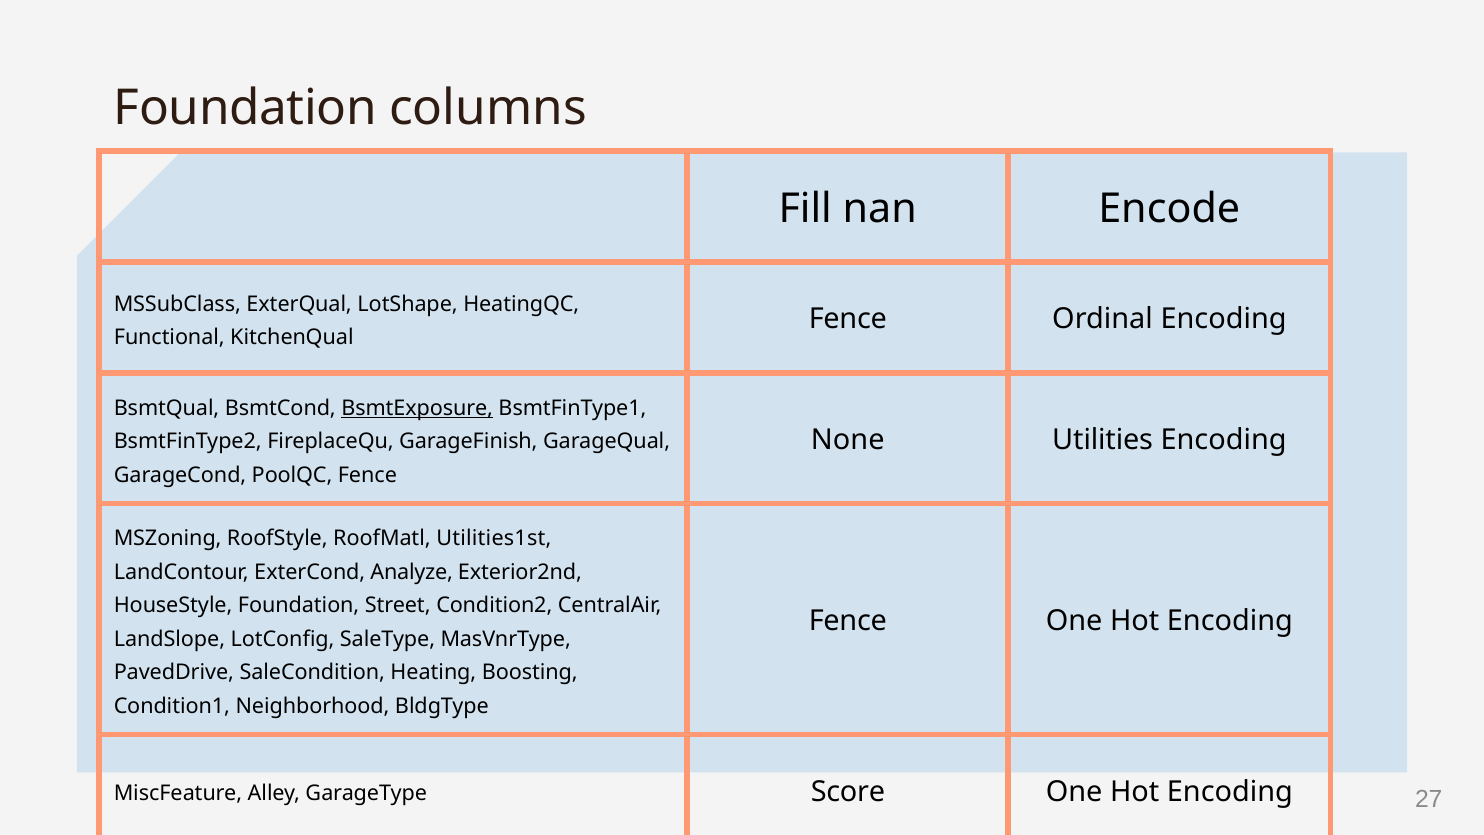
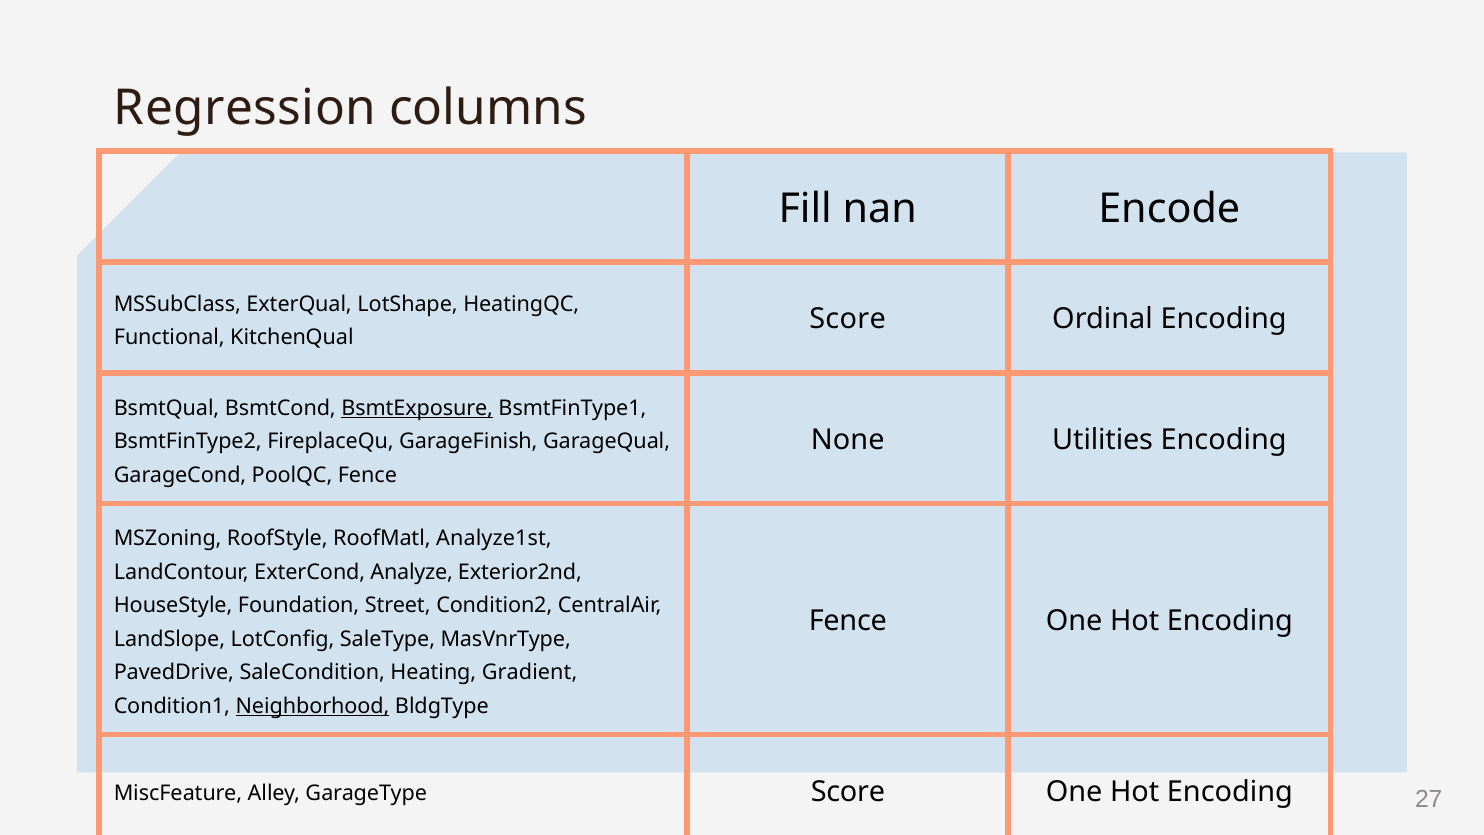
Foundation at (245, 108): Foundation -> Regression
Fence at (848, 319): Fence -> Score
Utilities1st: Utilities1st -> Analyze1st
Boosting: Boosting -> Gradient
Neighborhood underline: none -> present
